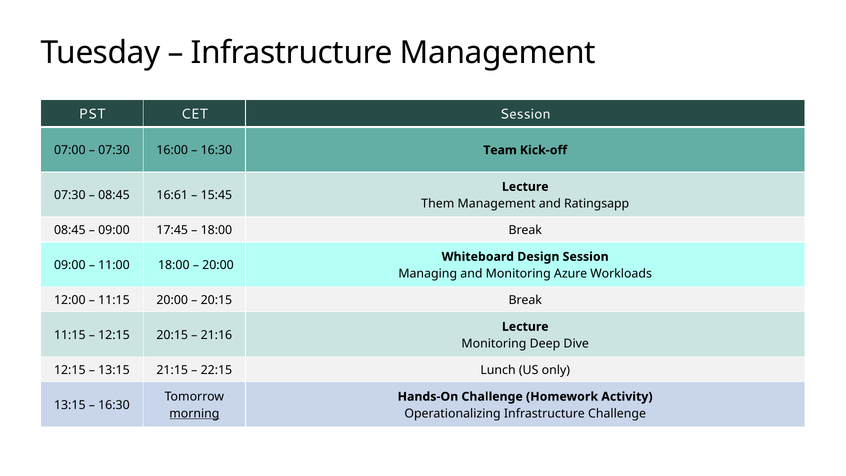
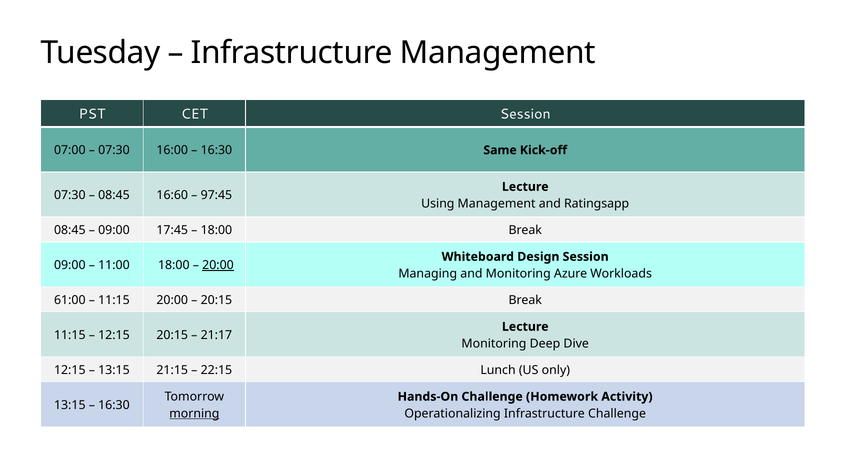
Team: Team -> Same
16:61: 16:61 -> 16:60
15:45: 15:45 -> 97:45
Them: Them -> Using
20:00 at (218, 265) underline: none -> present
12:00: 12:00 -> 61:00
21:16: 21:16 -> 21:17
